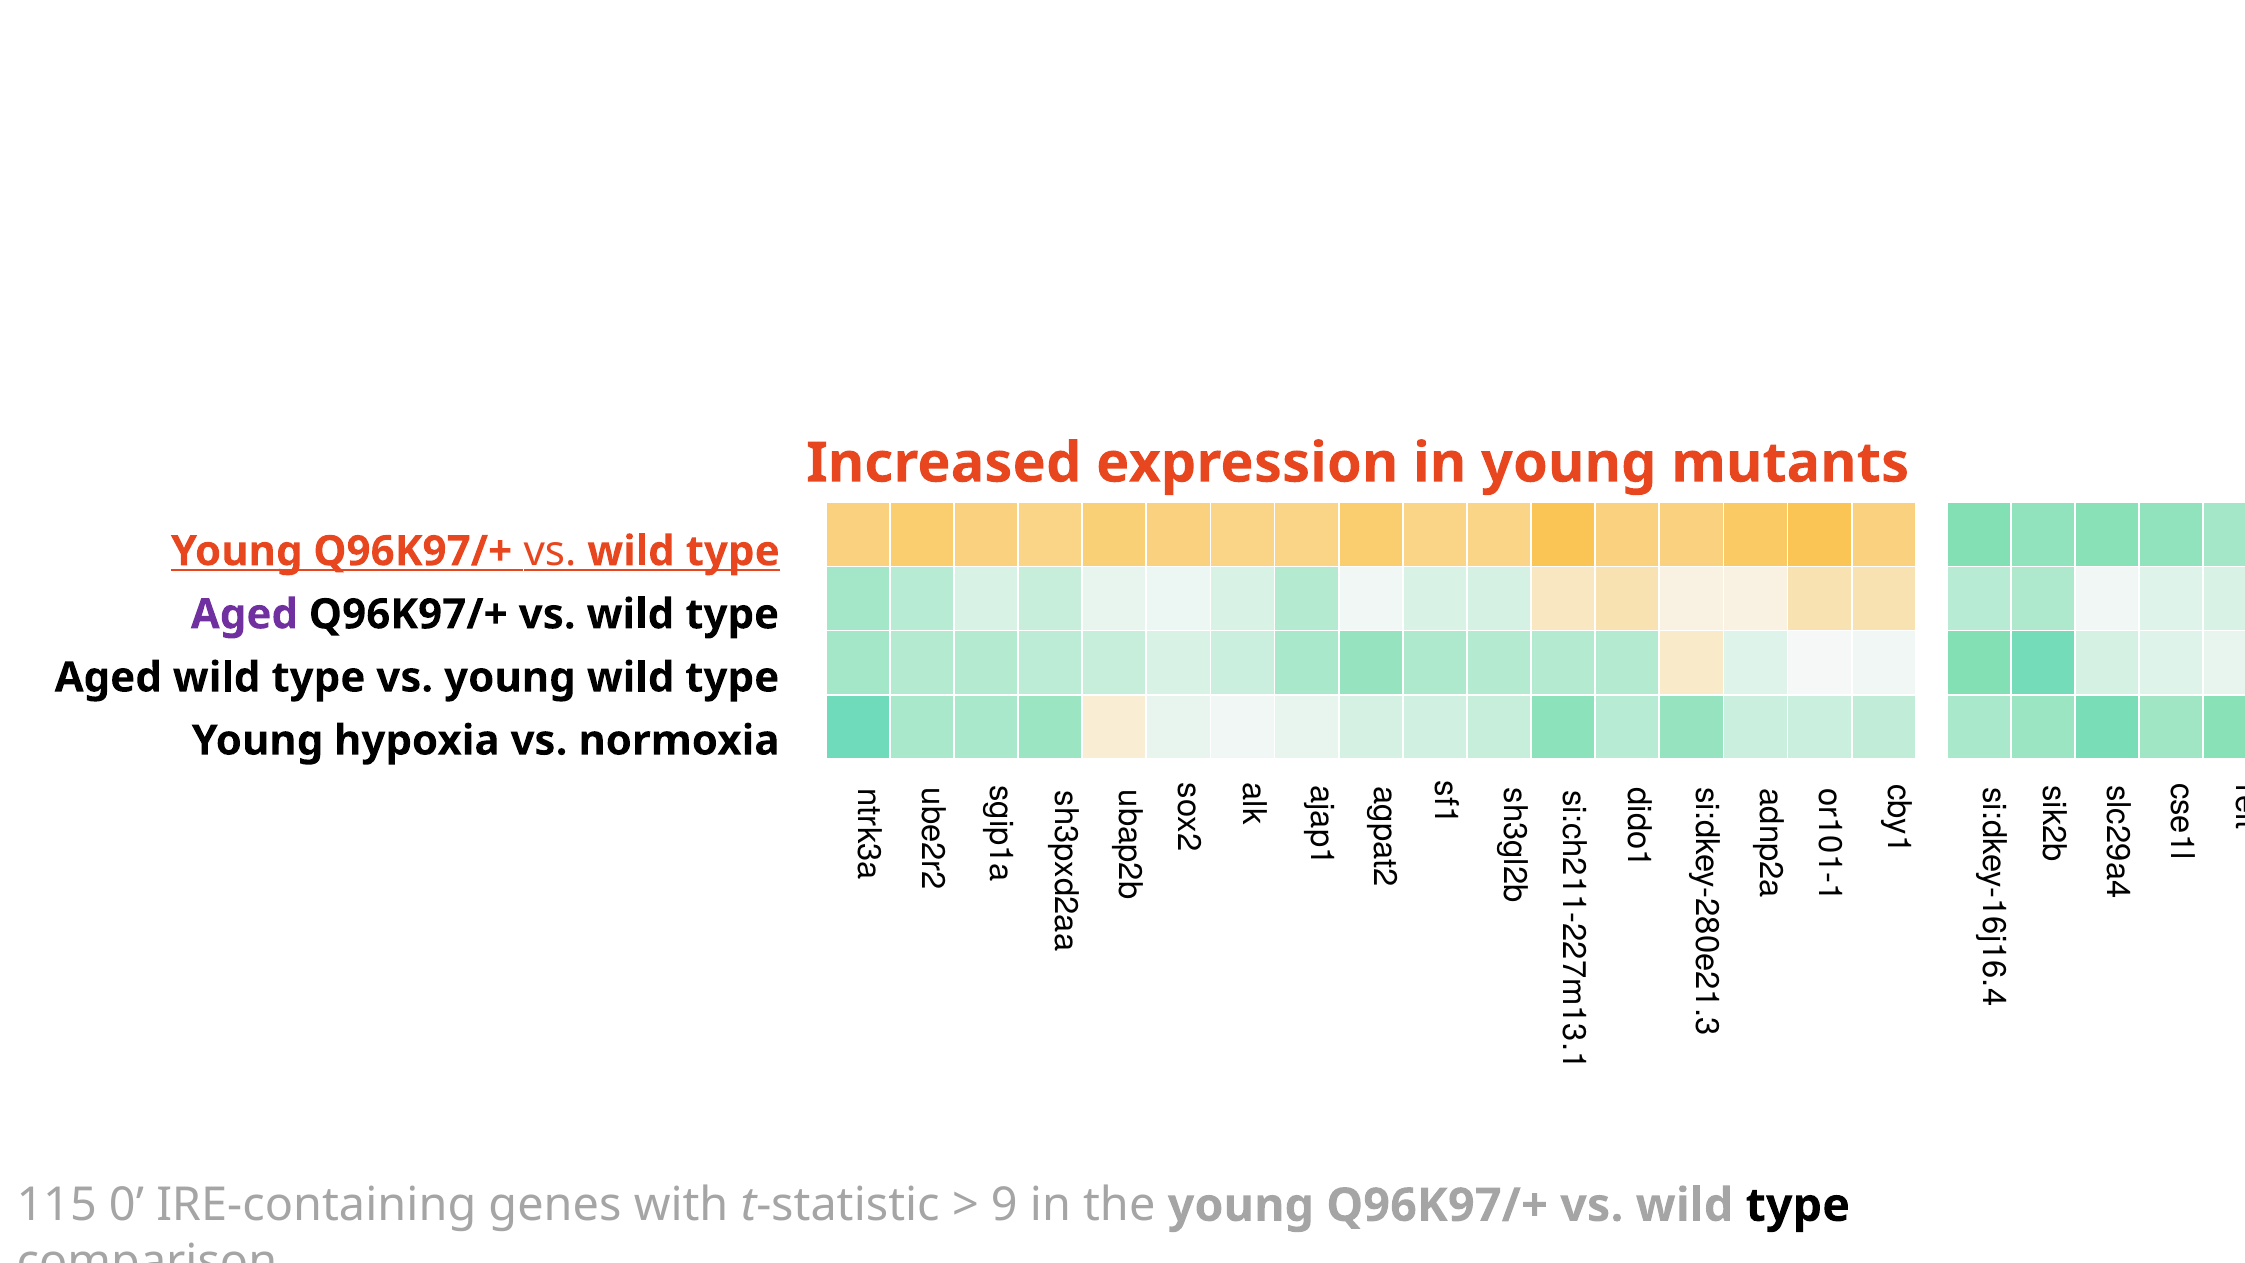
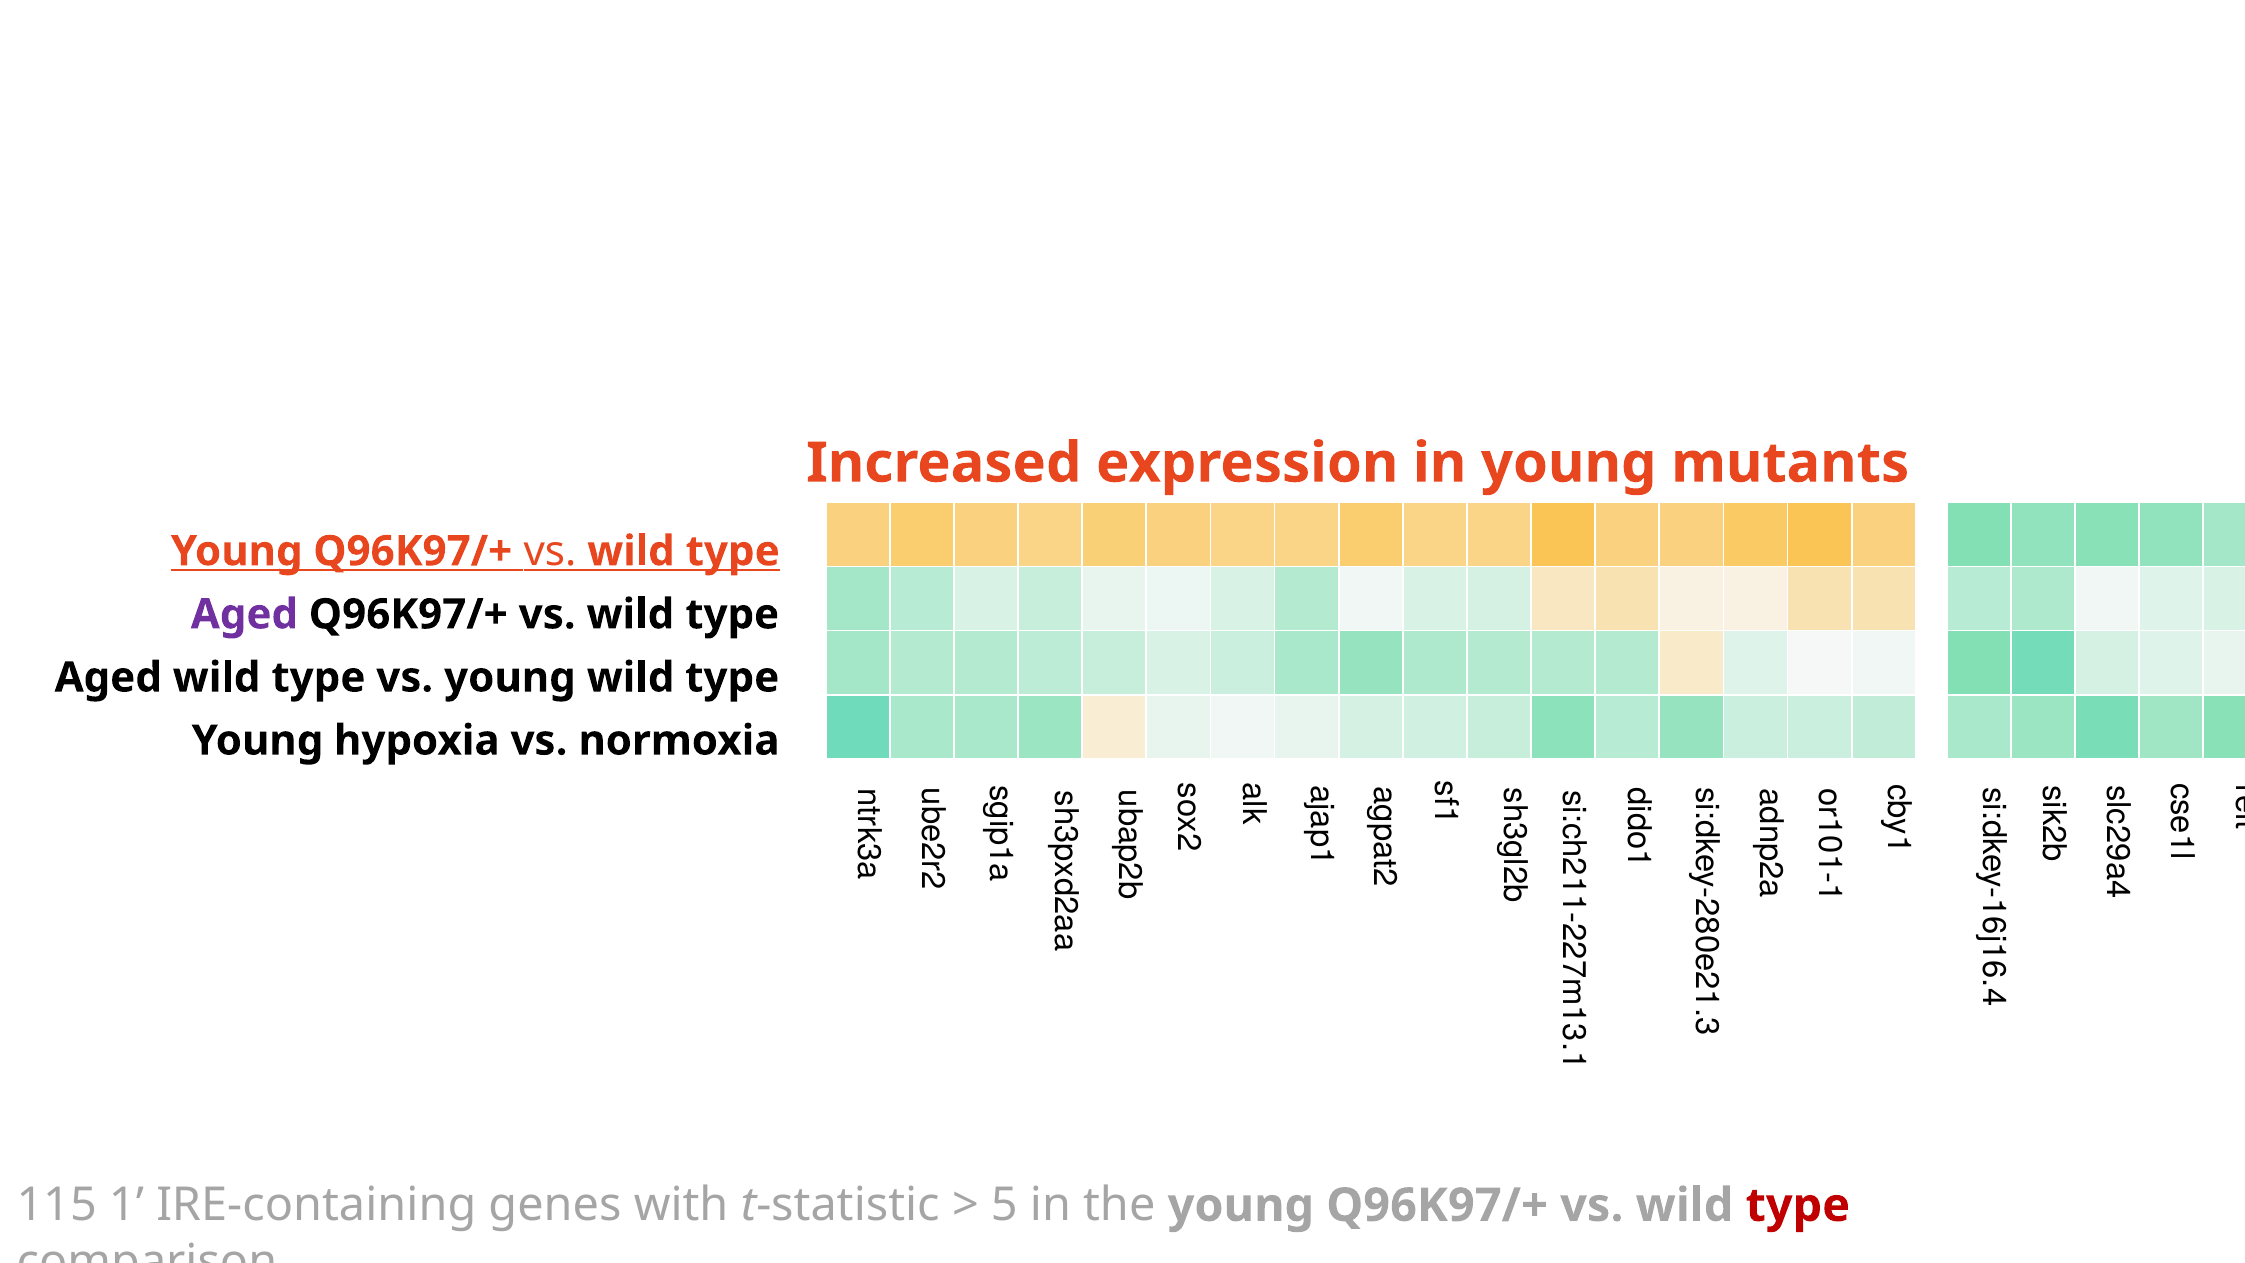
115 0: 0 -> 1
9 at (1004, 1205): 9 -> 5
type at (1798, 1205) colour: black -> red
